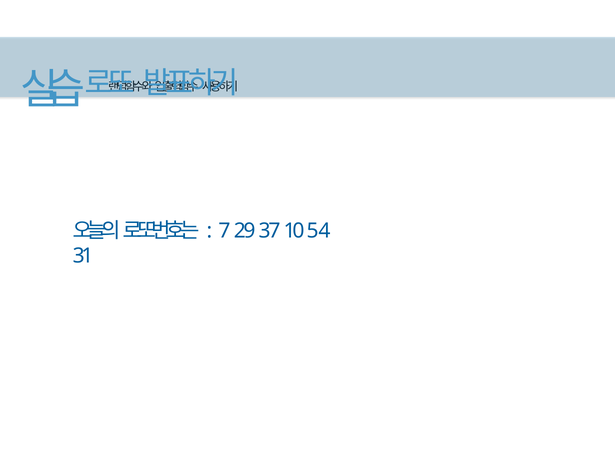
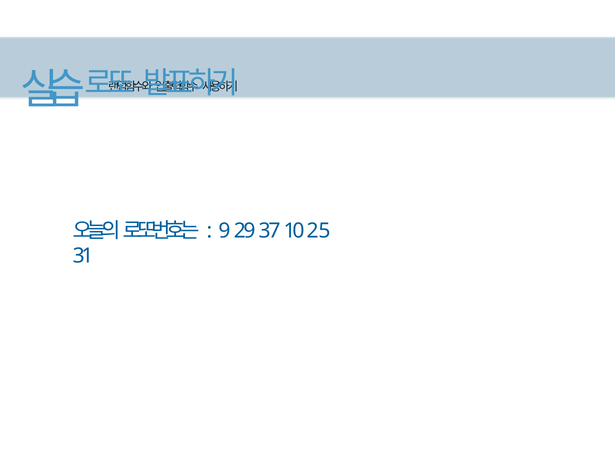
7: 7 -> 9
54: 54 -> 25
